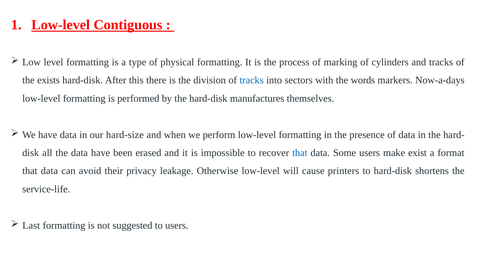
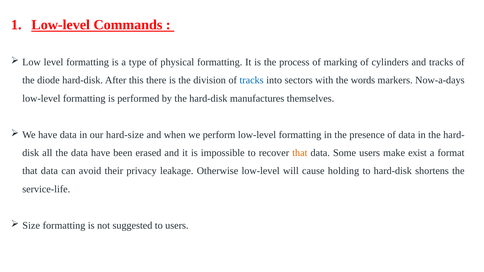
Contiguous: Contiguous -> Commands
exists: exists -> diode
that at (300, 153) colour: blue -> orange
printers: printers -> holding
Last: Last -> Size
